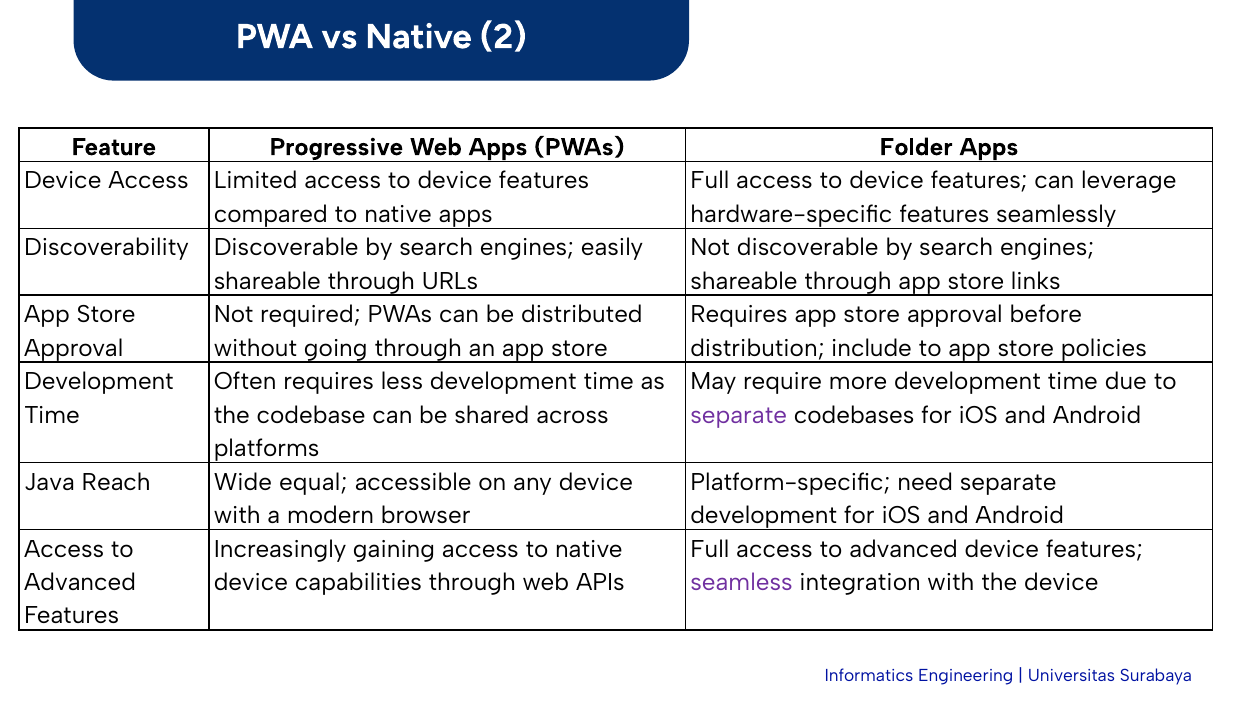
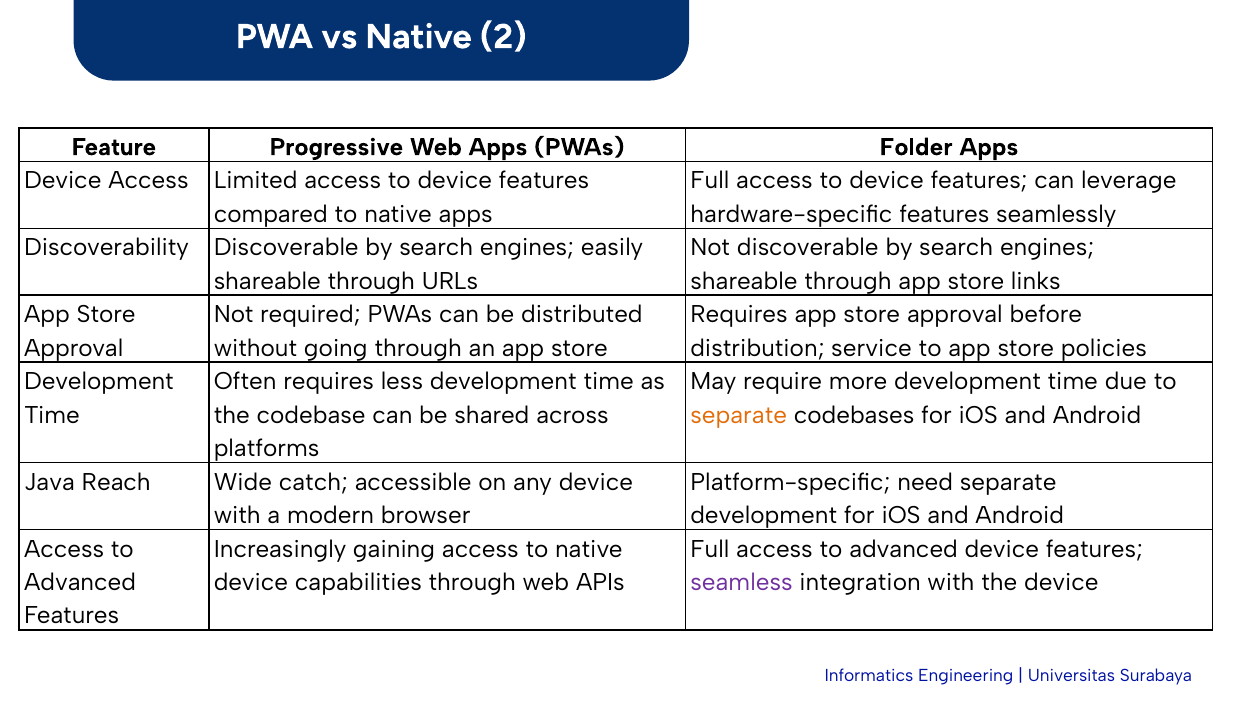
include: include -> service
separate at (739, 415) colour: purple -> orange
equal: equal -> catch
